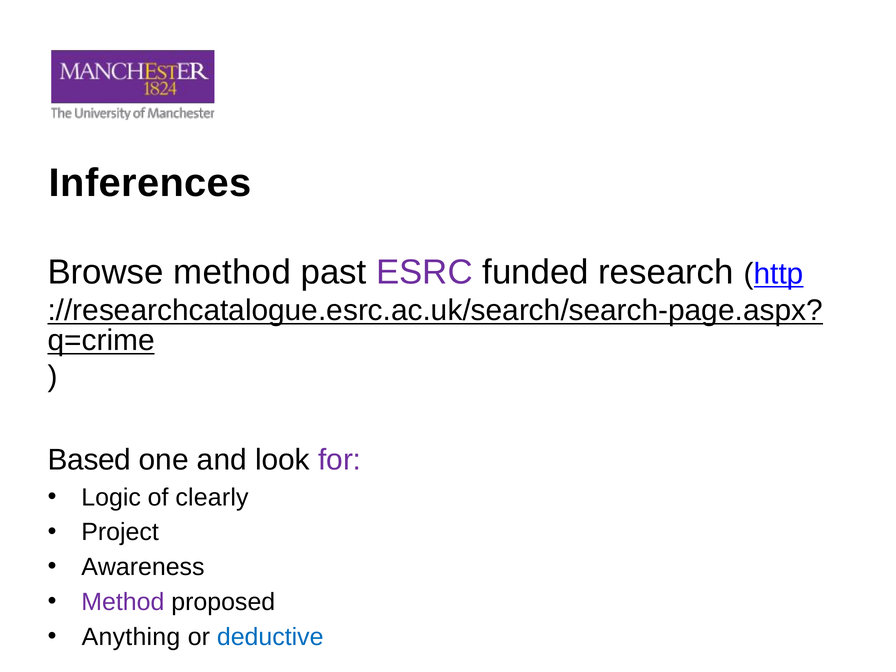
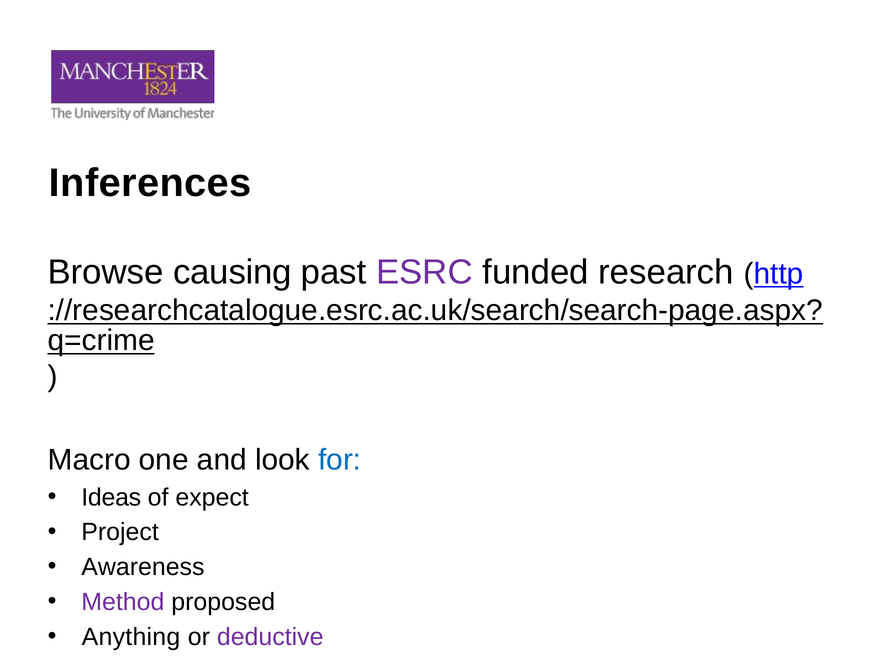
Browse method: method -> causing
Based: Based -> Macro
for colour: purple -> blue
Logic: Logic -> Ideas
clearly: clearly -> expect
deductive colour: blue -> purple
